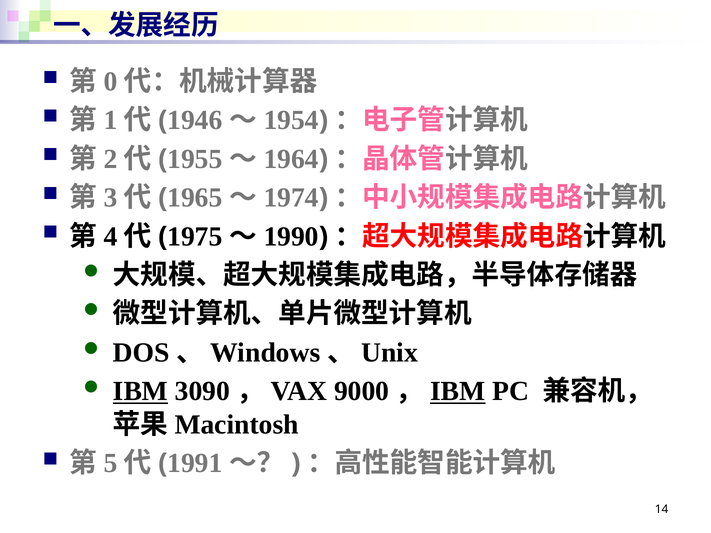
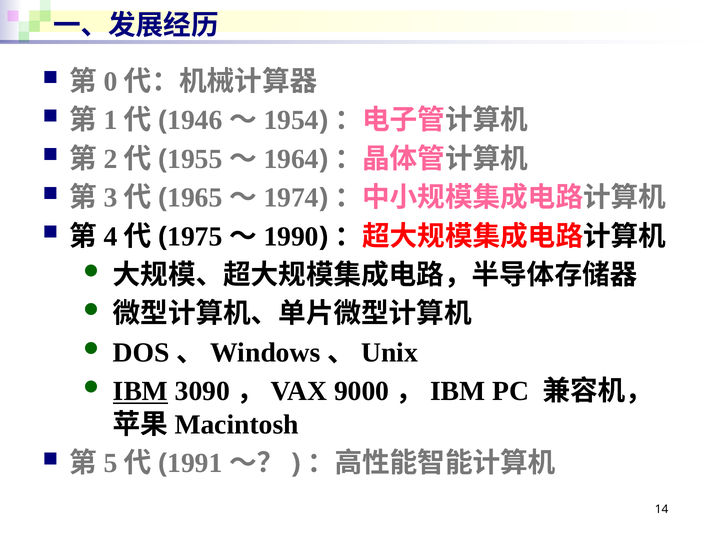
IBM at (458, 391) underline: present -> none
